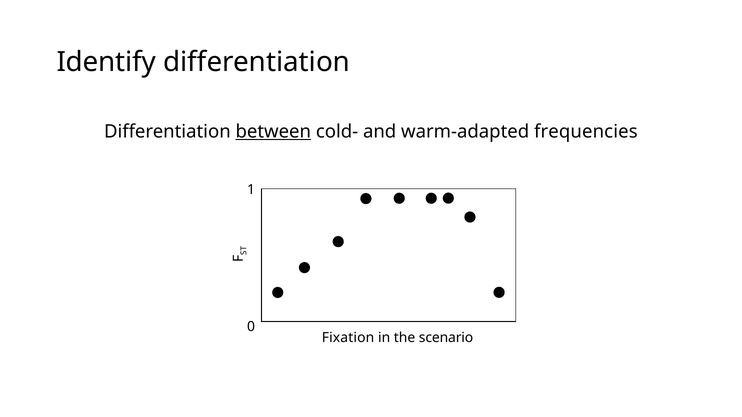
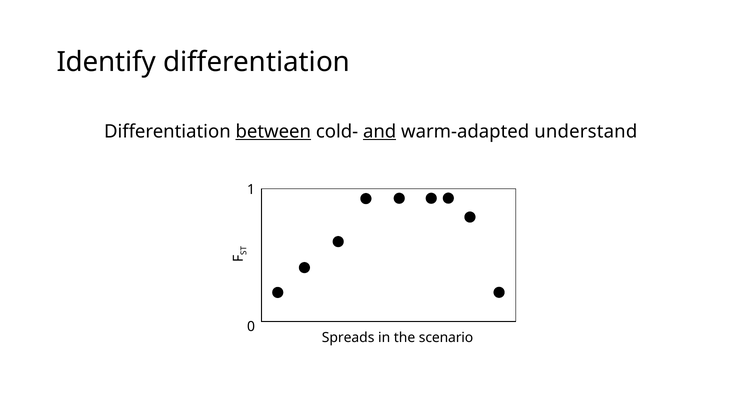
and underline: none -> present
frequencies: frequencies -> understand
Fixation: Fixation -> Spreads
